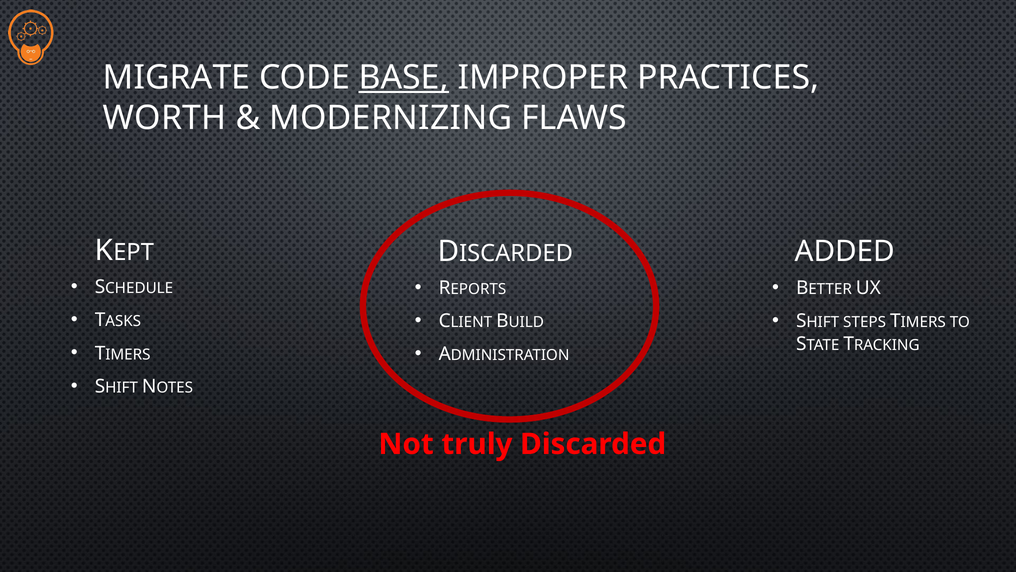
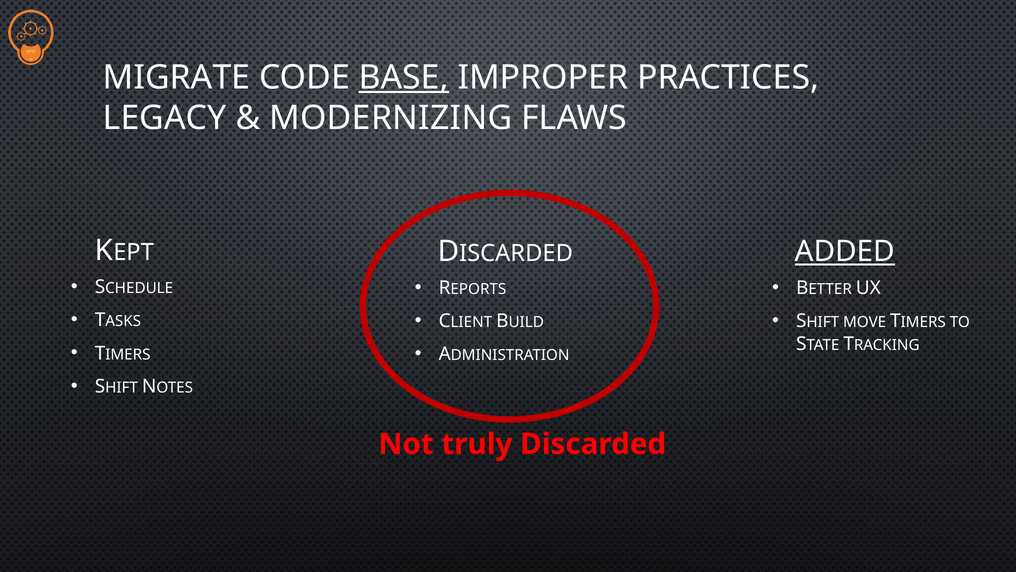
WORTH: WORTH -> LEGACY
ADDED underline: none -> present
STEPS: STEPS -> MOVE
